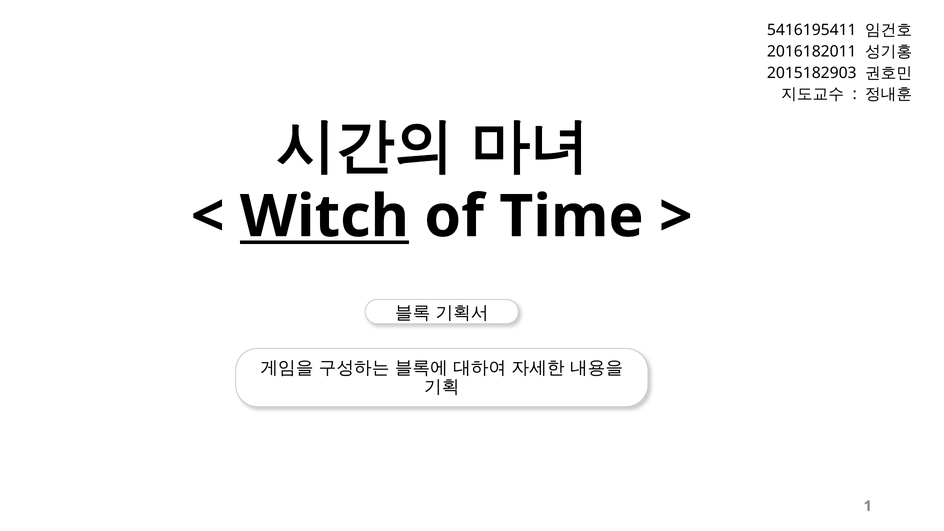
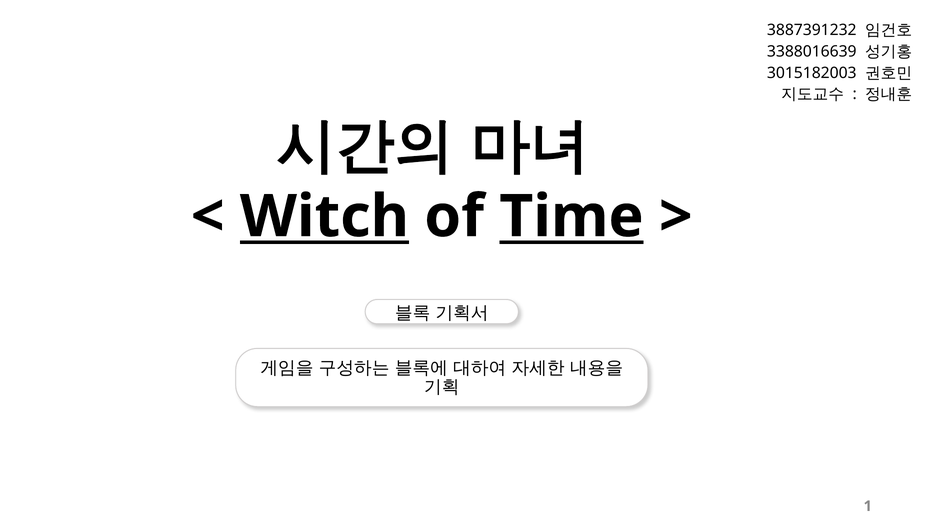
5416195411: 5416195411 -> 3887391232
2016182011: 2016182011 -> 3388016639
2015182903: 2015182903 -> 3015182003
Time underline: none -> present
